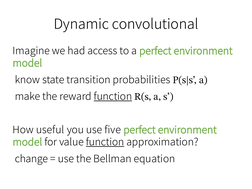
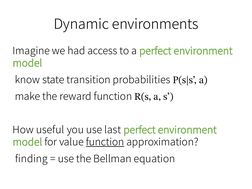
convolutional: convolutional -> environments
function at (113, 97) underline: present -> none
five: five -> last
change: change -> finding
